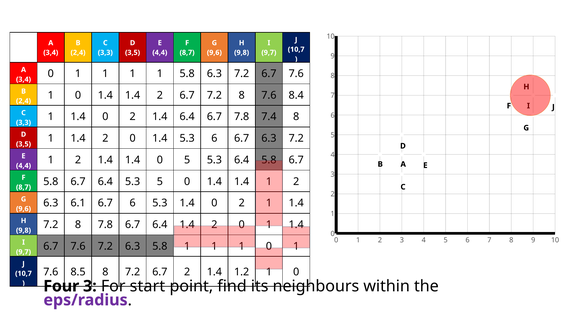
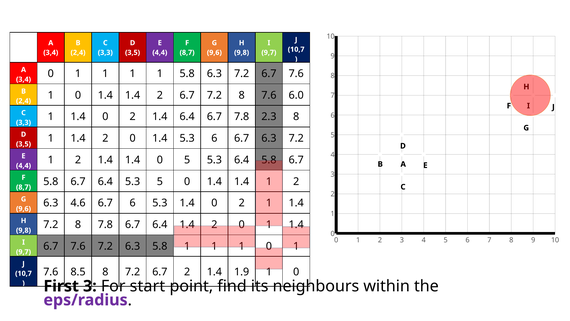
8.4: 8.4 -> 6.0
7.4: 7.4 -> 2.3
6.1: 6.1 -> 4.6
1.2: 1.2 -> 1.9
Four: Four -> First
